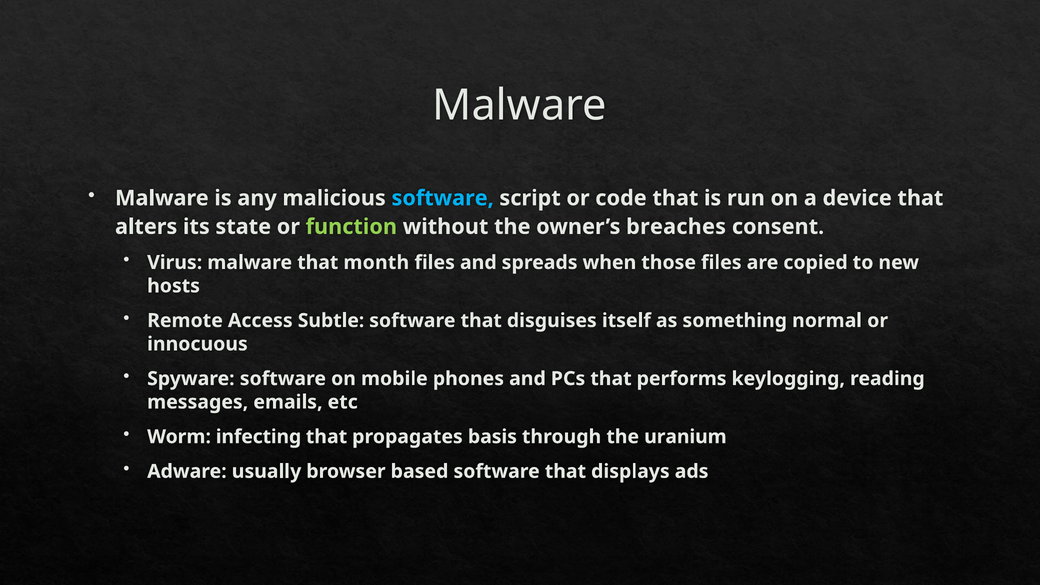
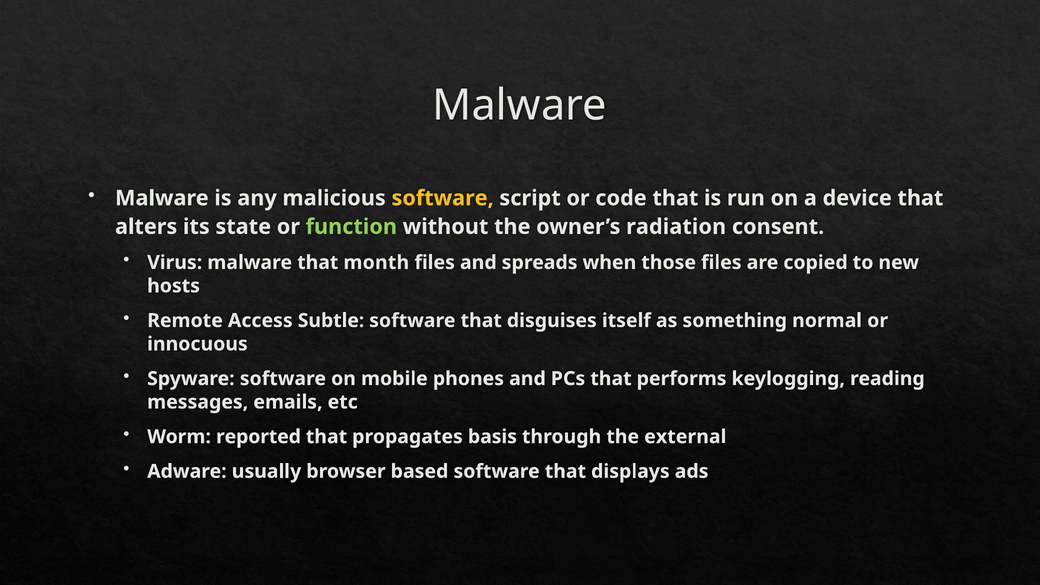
software at (443, 198) colour: light blue -> yellow
breaches: breaches -> radiation
infecting: infecting -> reported
uranium: uranium -> external
